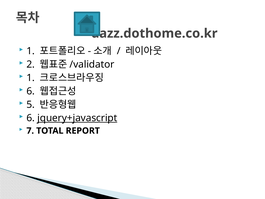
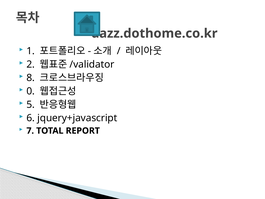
1 at (31, 78): 1 -> 8
6 at (31, 91): 6 -> 0
jquery+javascript underline: present -> none
